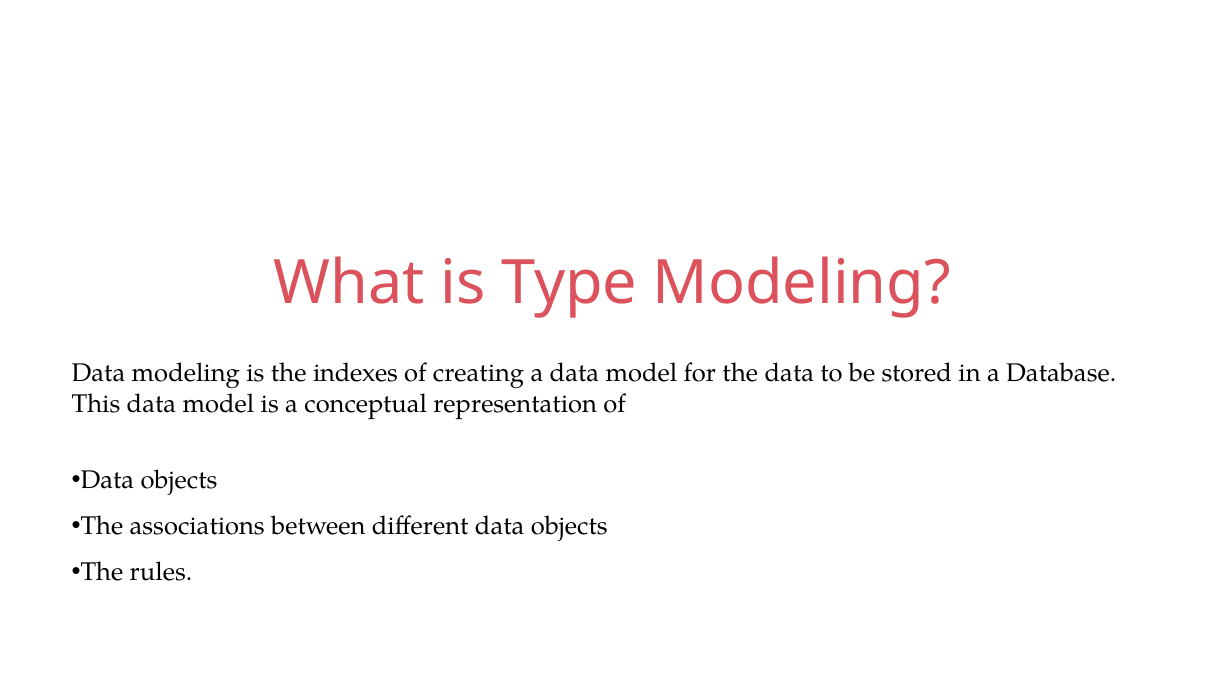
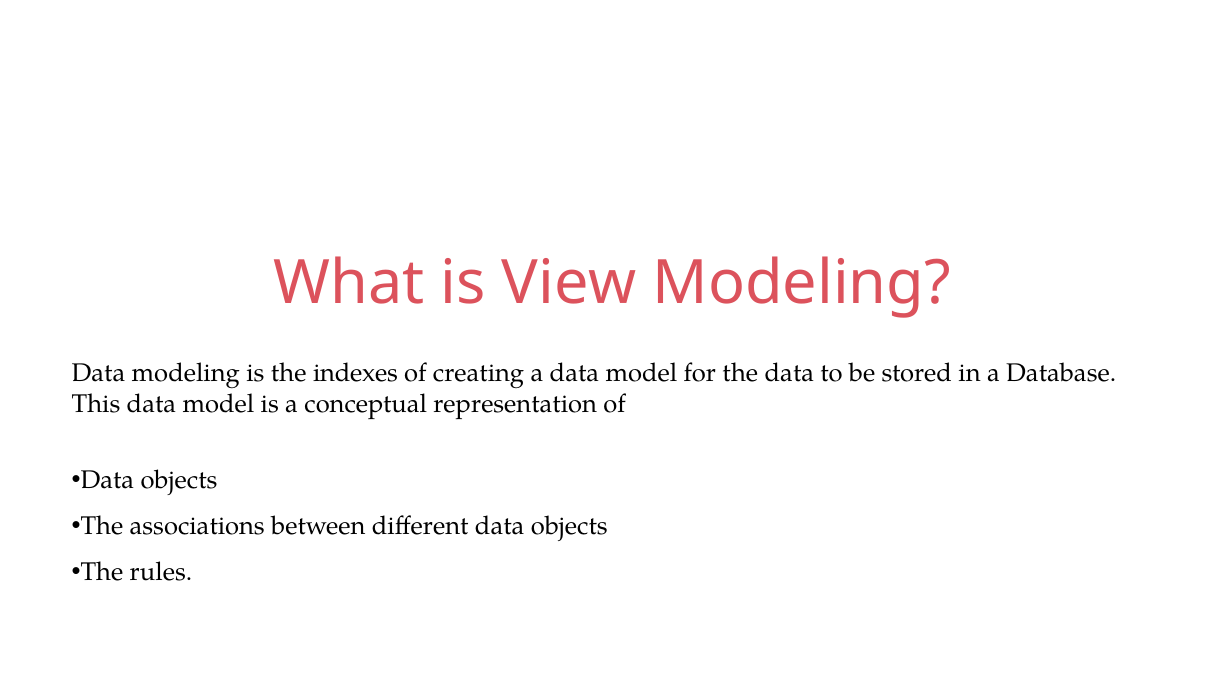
Type: Type -> View
